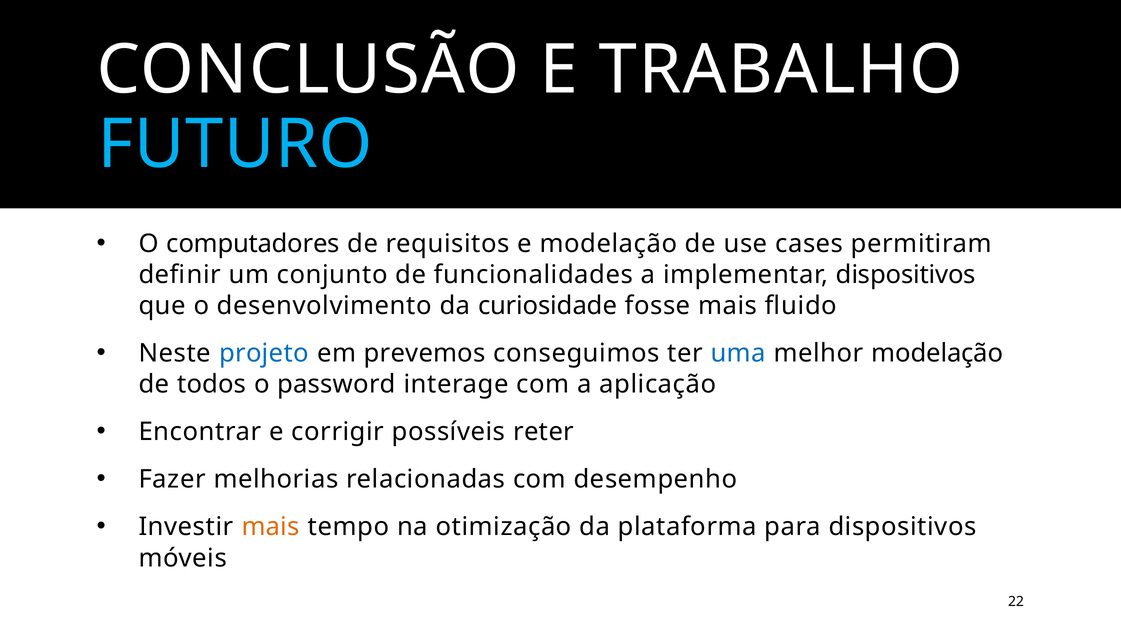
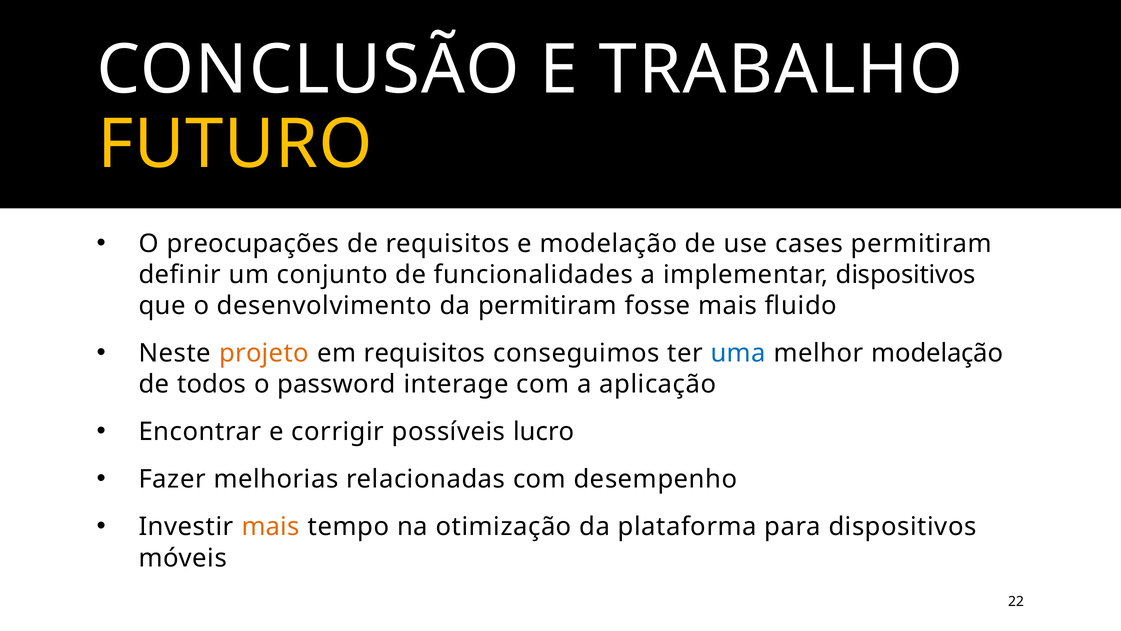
FUTURO colour: light blue -> yellow
computadores: computadores -> preocupações
da curiosidade: curiosidade -> permitiram
projeto colour: blue -> orange
em prevemos: prevemos -> requisitos
reter: reter -> lucro
